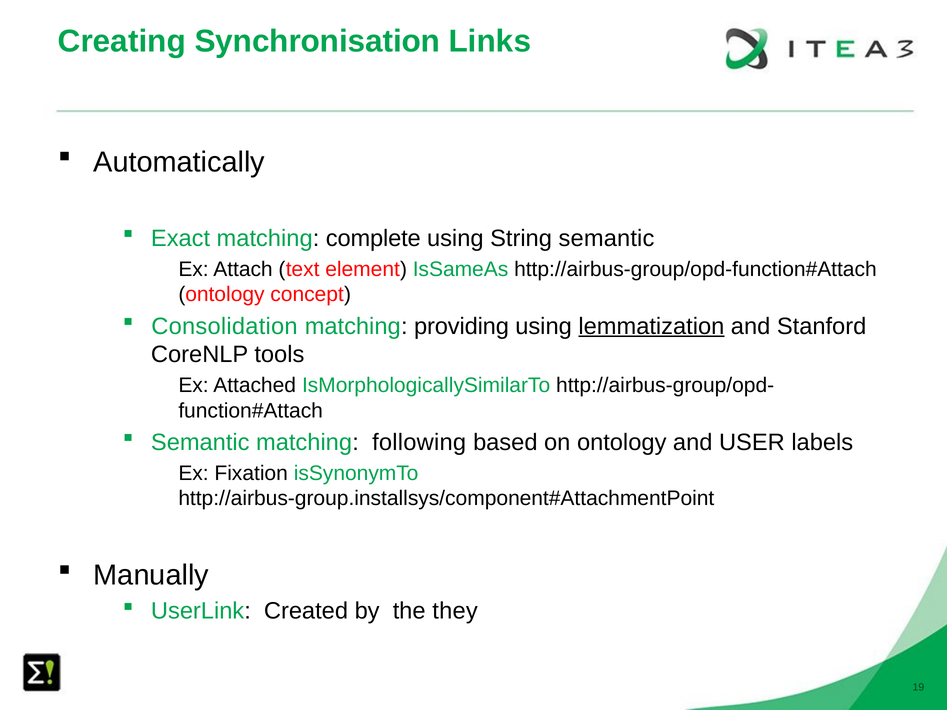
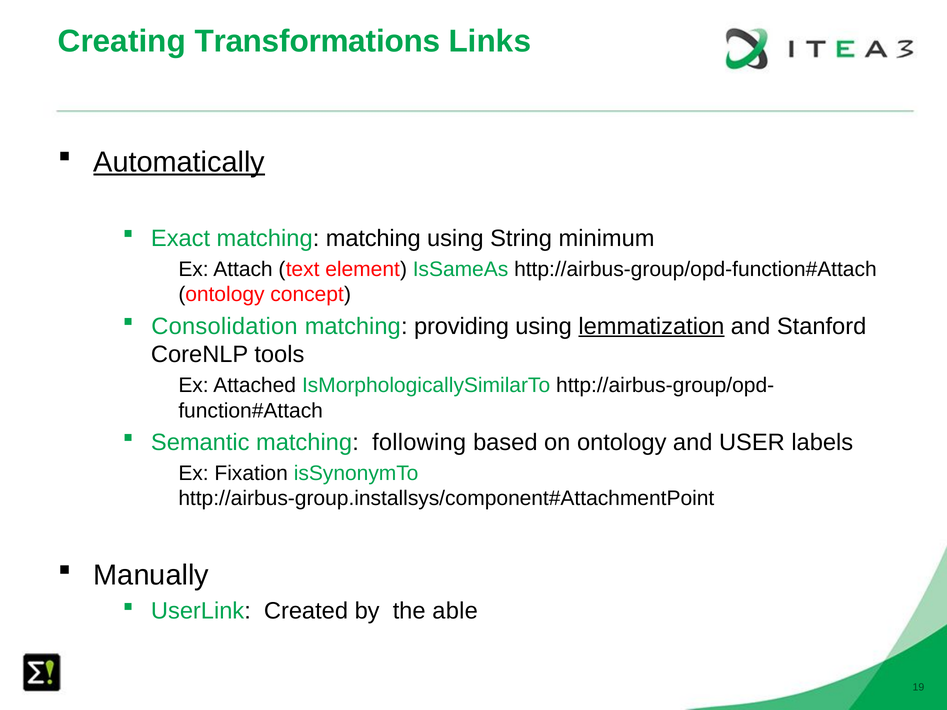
Synchronisation: Synchronisation -> Transformations
Automatically underline: none -> present
matching complete: complete -> matching
String semantic: semantic -> minimum
they: they -> able
